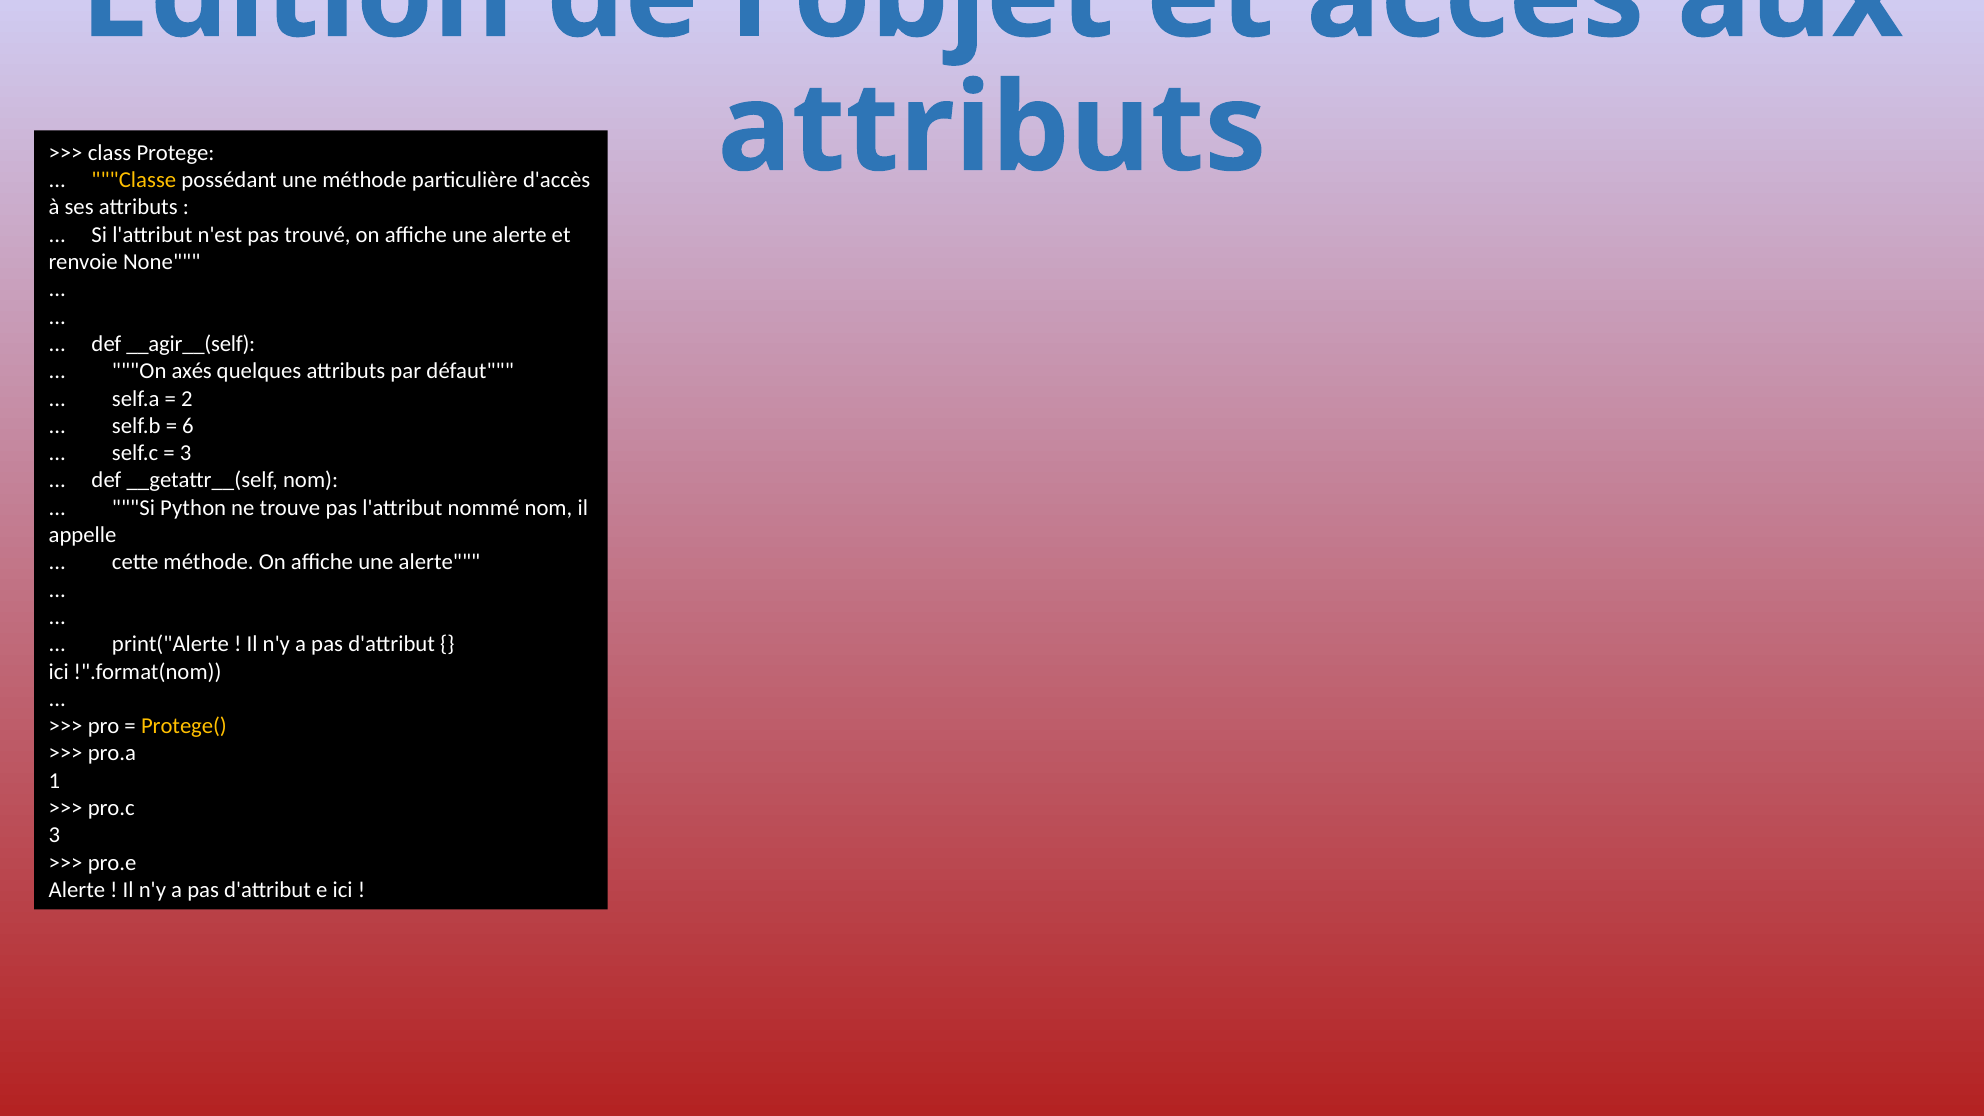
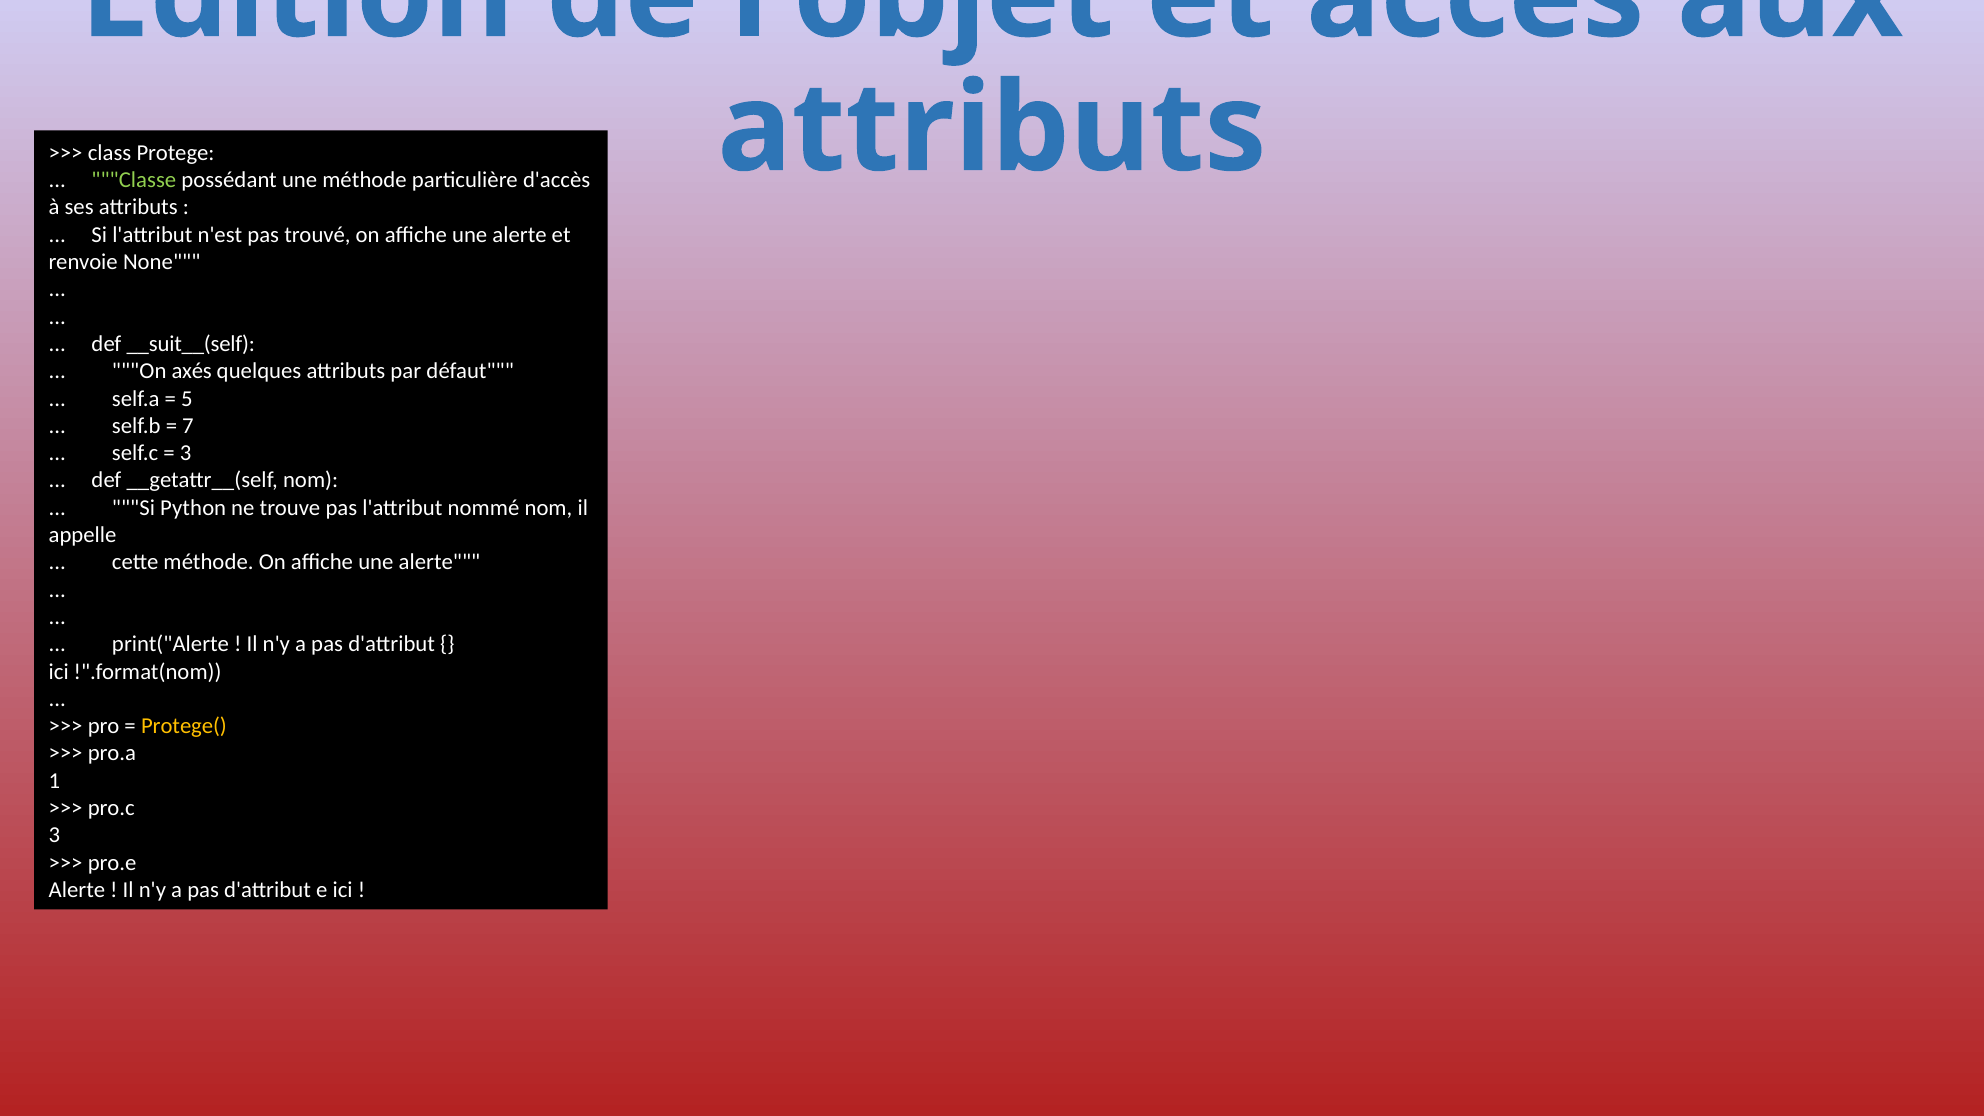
Classe colour: yellow -> light green
__agir__(self: __agir__(self -> __suit__(self
2: 2 -> 5
6: 6 -> 7
